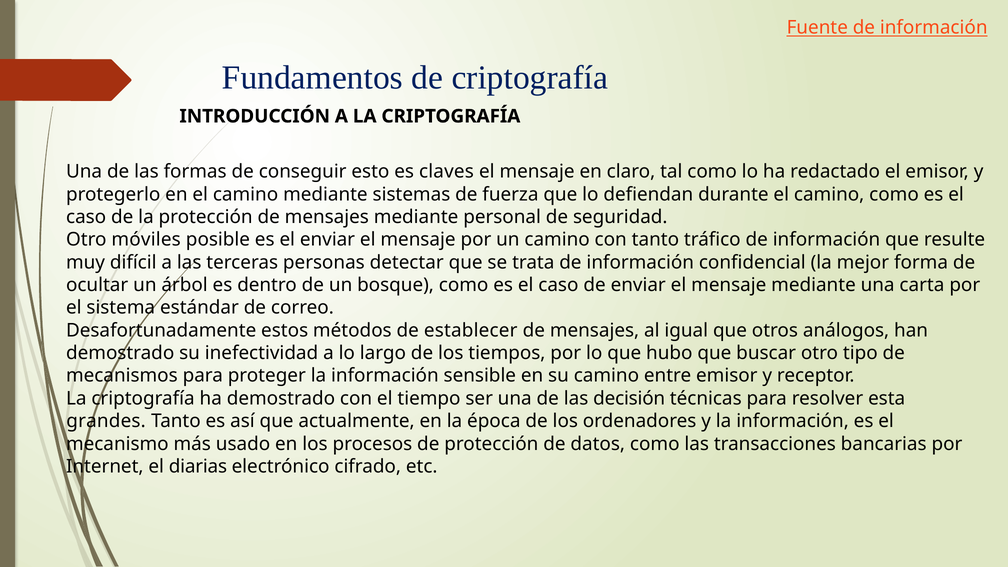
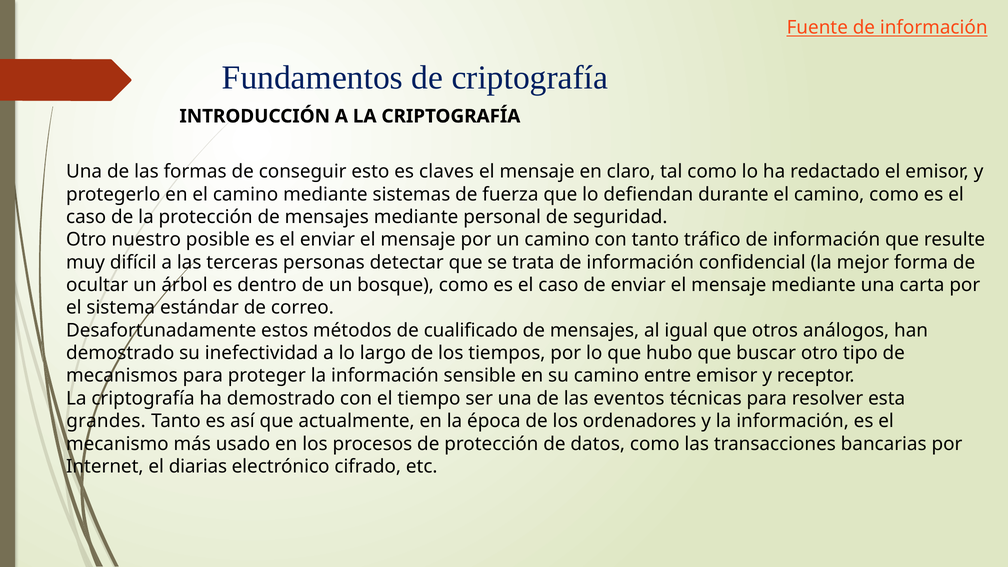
móviles: móviles -> nuestro
establecer: establecer -> cualificado
decisión: decisión -> eventos
